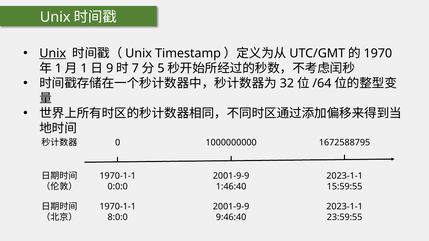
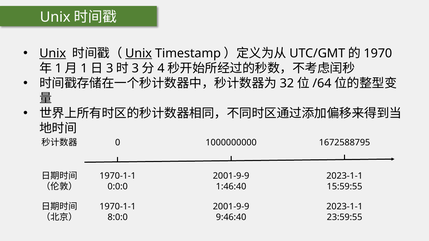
Unix at (139, 53) underline: none -> present
9 at (110, 68): 9 -> 3
7 at (135, 68): 7 -> 3
5: 5 -> 4
